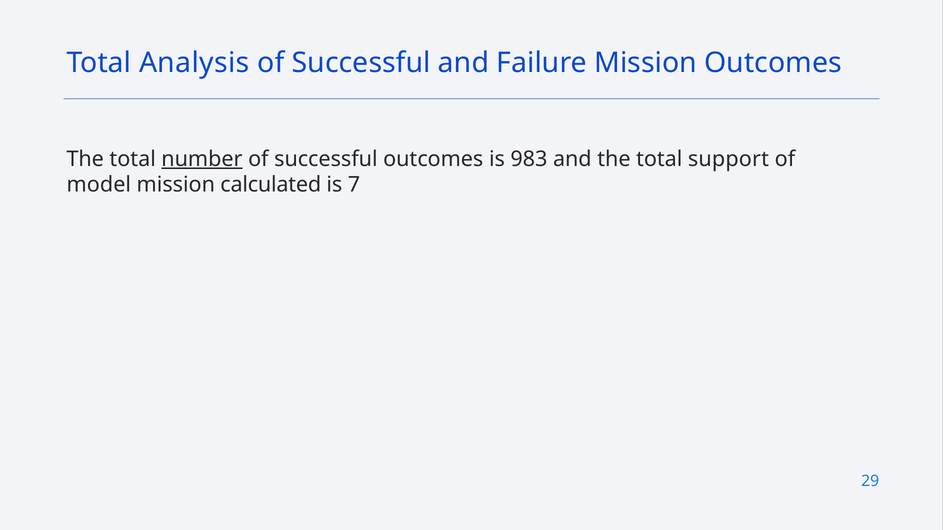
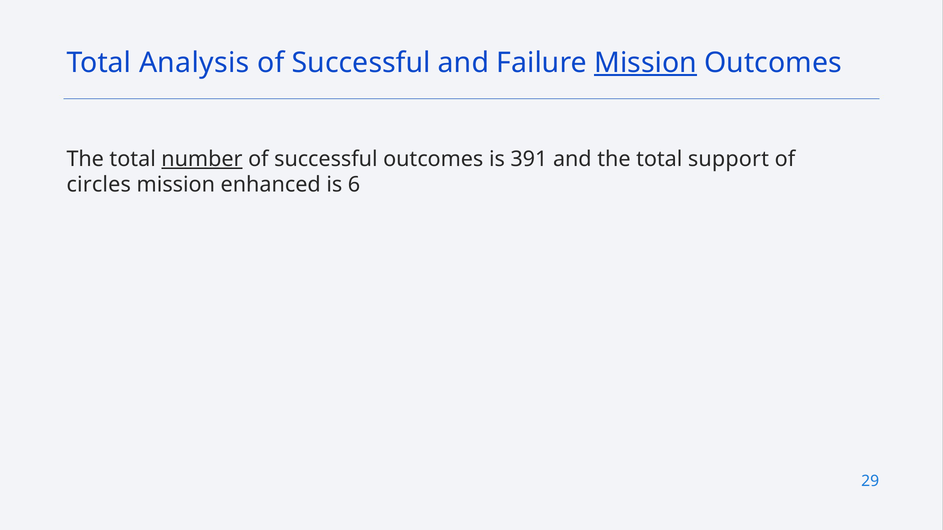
Mission at (646, 63) underline: none -> present
983: 983 -> 391
model: model -> circles
calculated: calculated -> enhanced
7: 7 -> 6
